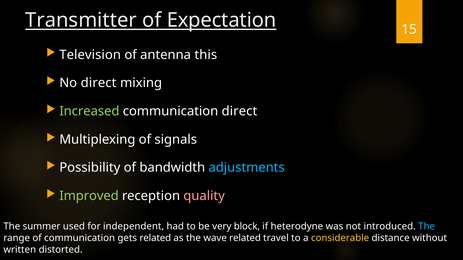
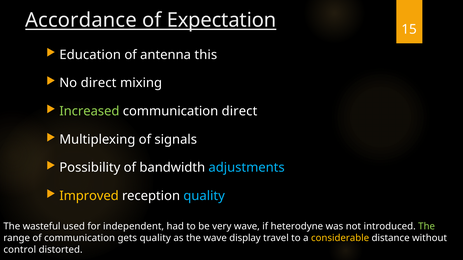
Transmitter: Transmitter -> Accordance
Television: Television -> Education
Improved colour: light green -> yellow
quality at (204, 196) colour: pink -> light blue
summer: summer -> wasteful
very block: block -> wave
The at (427, 227) colour: light blue -> light green
gets related: related -> quality
wave related: related -> display
written: written -> control
